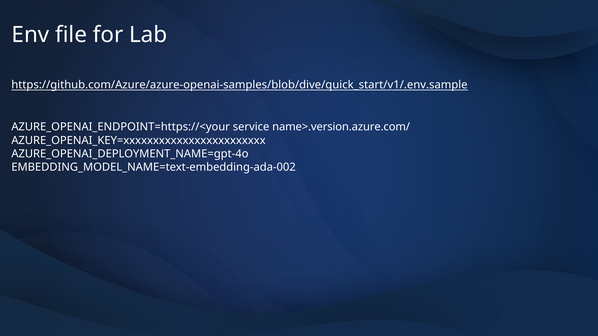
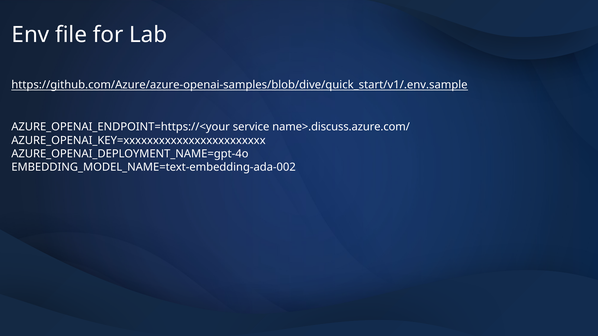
name>.version.azure.com/: name>.version.azure.com/ -> name>.discuss.azure.com/
